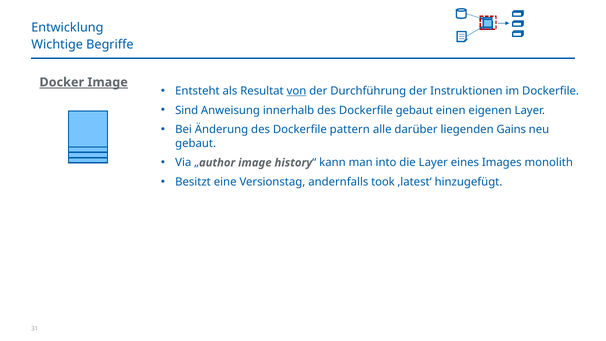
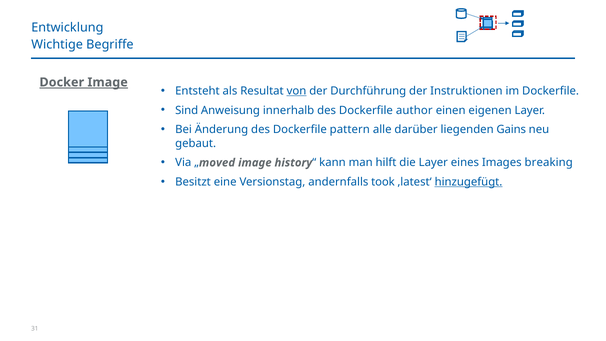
Dockerfile gebaut: gebaut -> author
author: author -> moved
into: into -> hilft
monolith: monolith -> breaking
hinzugefügt underline: none -> present
